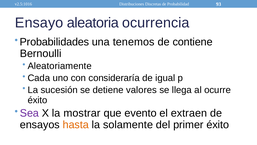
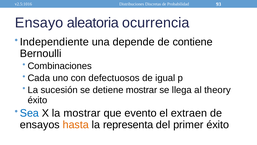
Probabilidades: Probabilidades -> Independiente
tenemos: tenemos -> depende
Aleatoriamente: Aleatoriamente -> Combinaciones
consideraría: consideraría -> defectuosos
detiene valores: valores -> mostrar
ocurre: ocurre -> theory
Sea colour: purple -> blue
solamente: solamente -> representa
